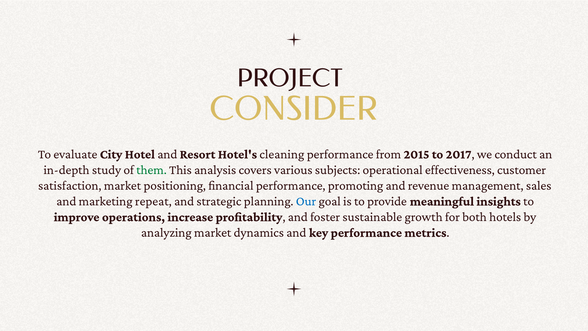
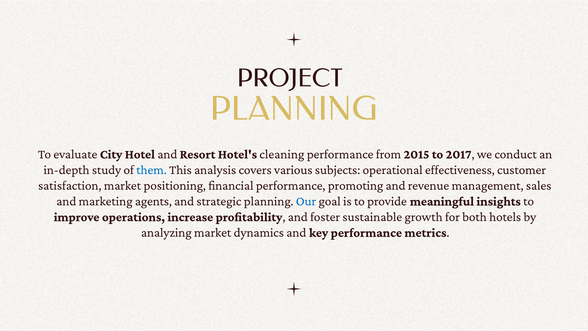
CONSIDER at (294, 109): CONSIDER -> PLANNING
them colour: green -> blue
repeat: repeat -> agents
